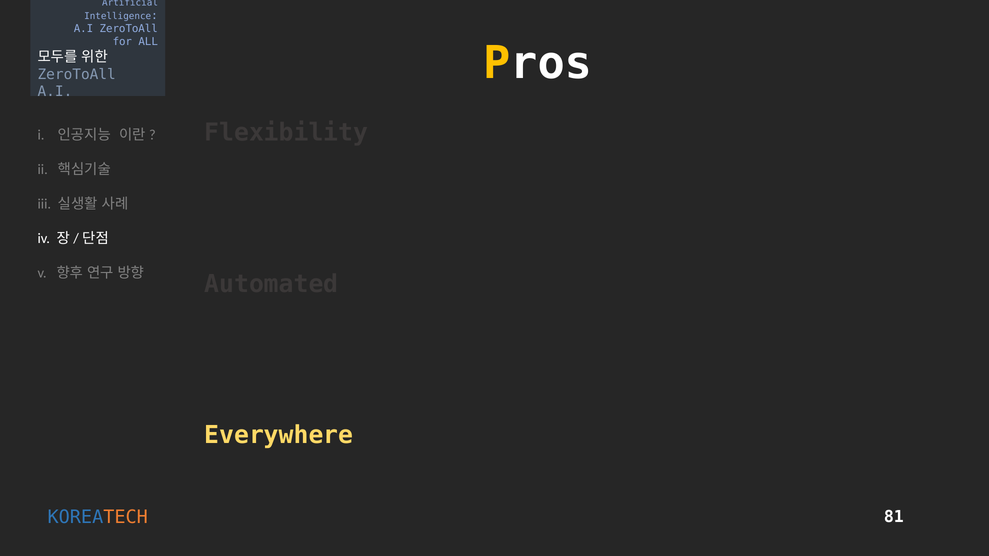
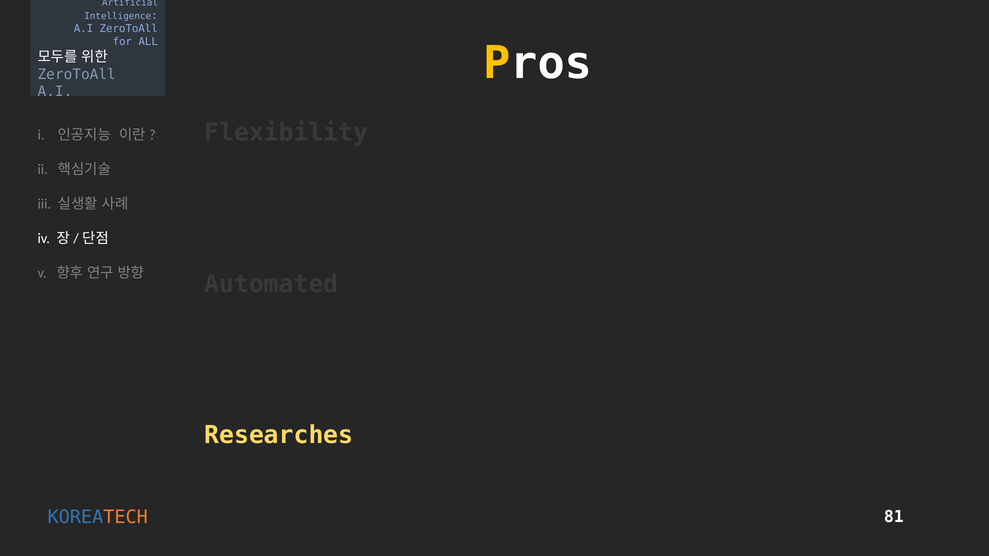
Everywhere: Everywhere -> Researches
